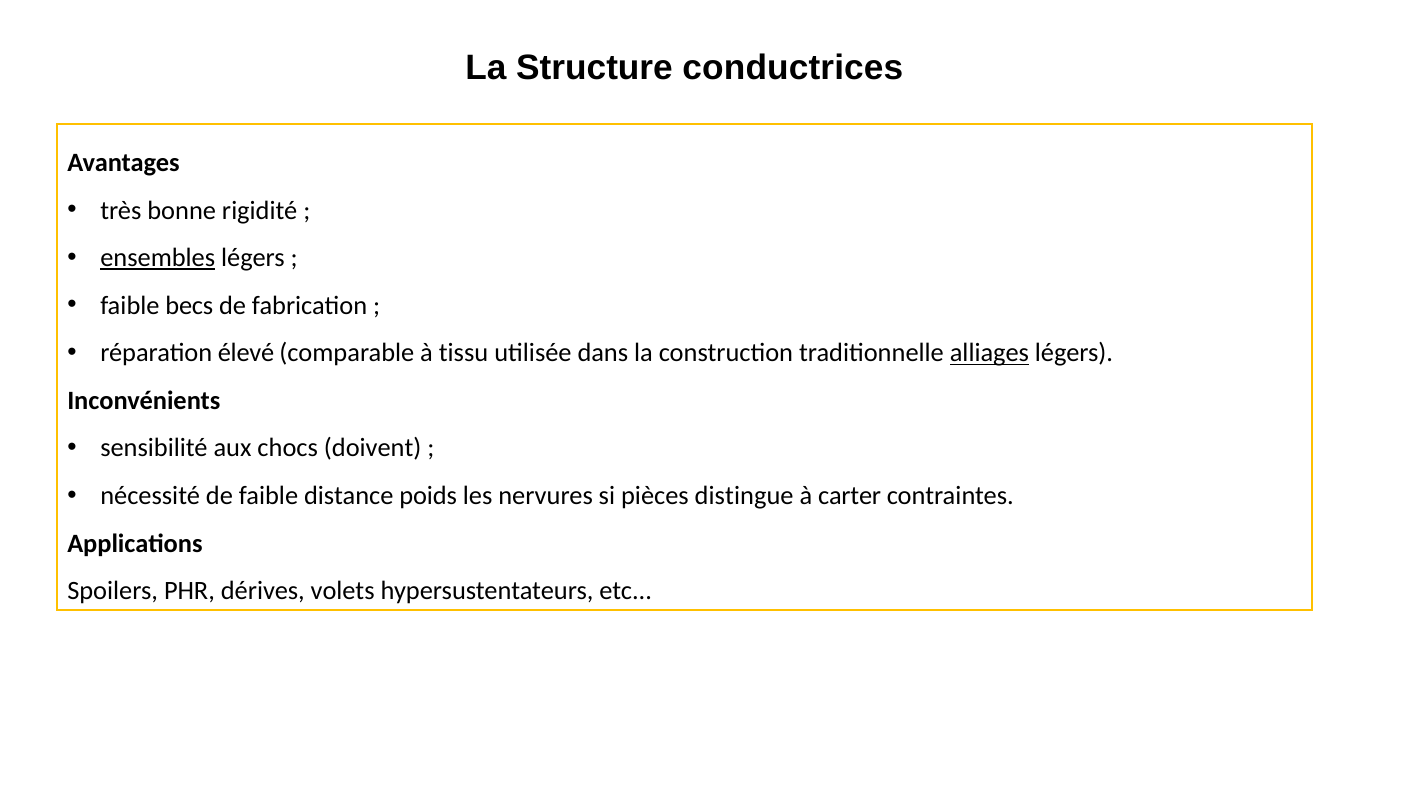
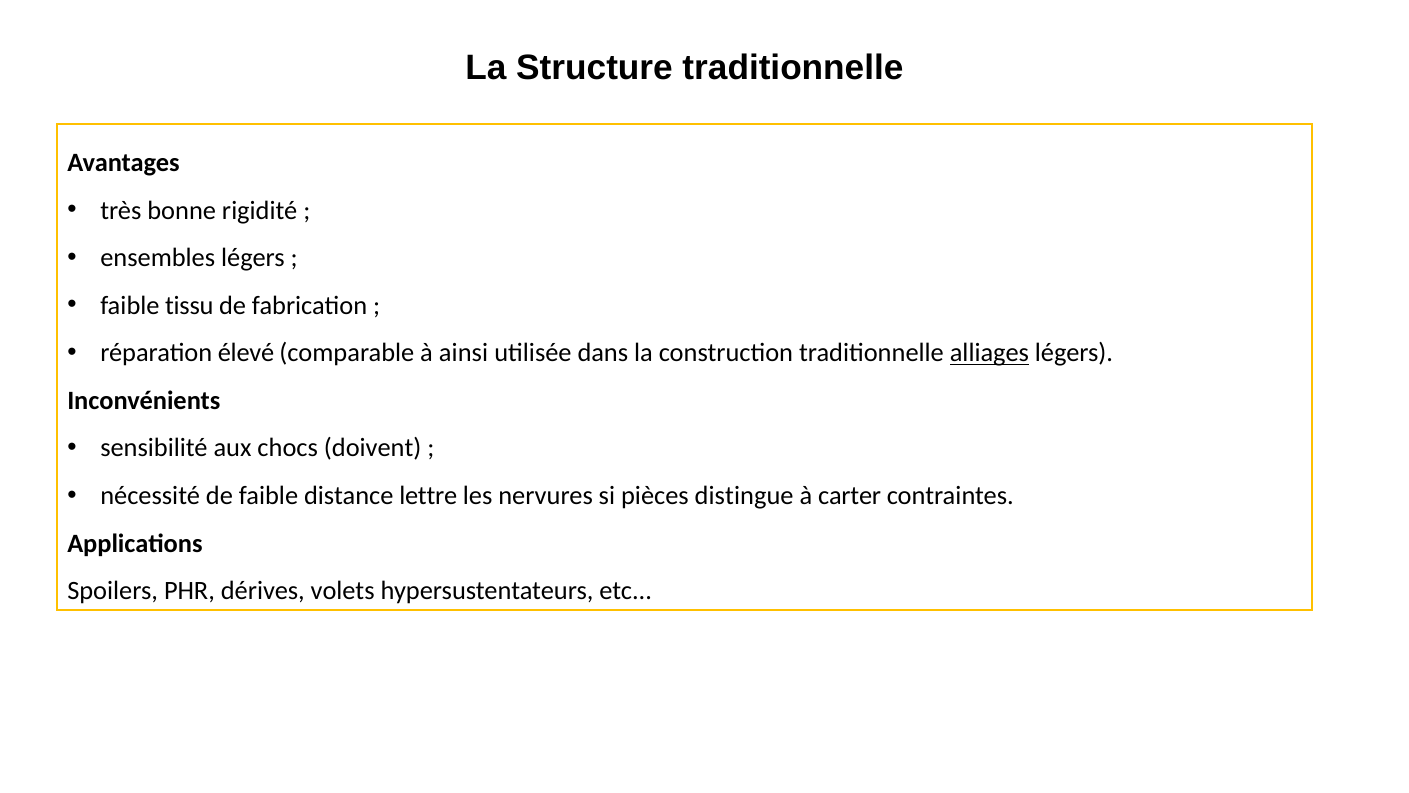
Structure conductrices: conductrices -> traditionnelle
ensembles underline: present -> none
becs: becs -> tissu
tissu: tissu -> ainsi
poids: poids -> lettre
